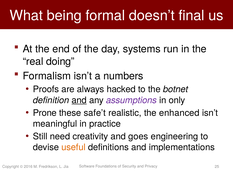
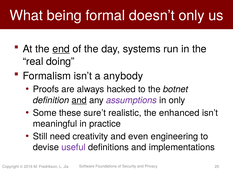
doesn’t final: final -> only
end underline: none -> present
numbers: numbers -> anybody
Prone: Prone -> Some
safe’t: safe’t -> sure’t
goes: goes -> even
useful colour: orange -> purple
